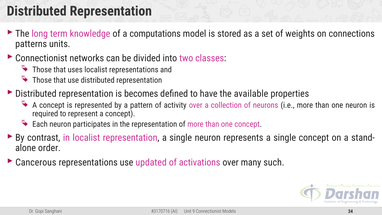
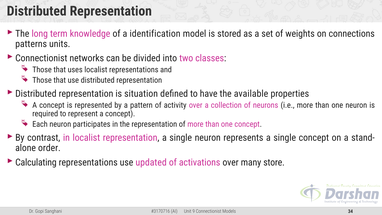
computations: computations -> identification
becomes: becomes -> situation
Cancerous: Cancerous -> Calculating
such: such -> store
